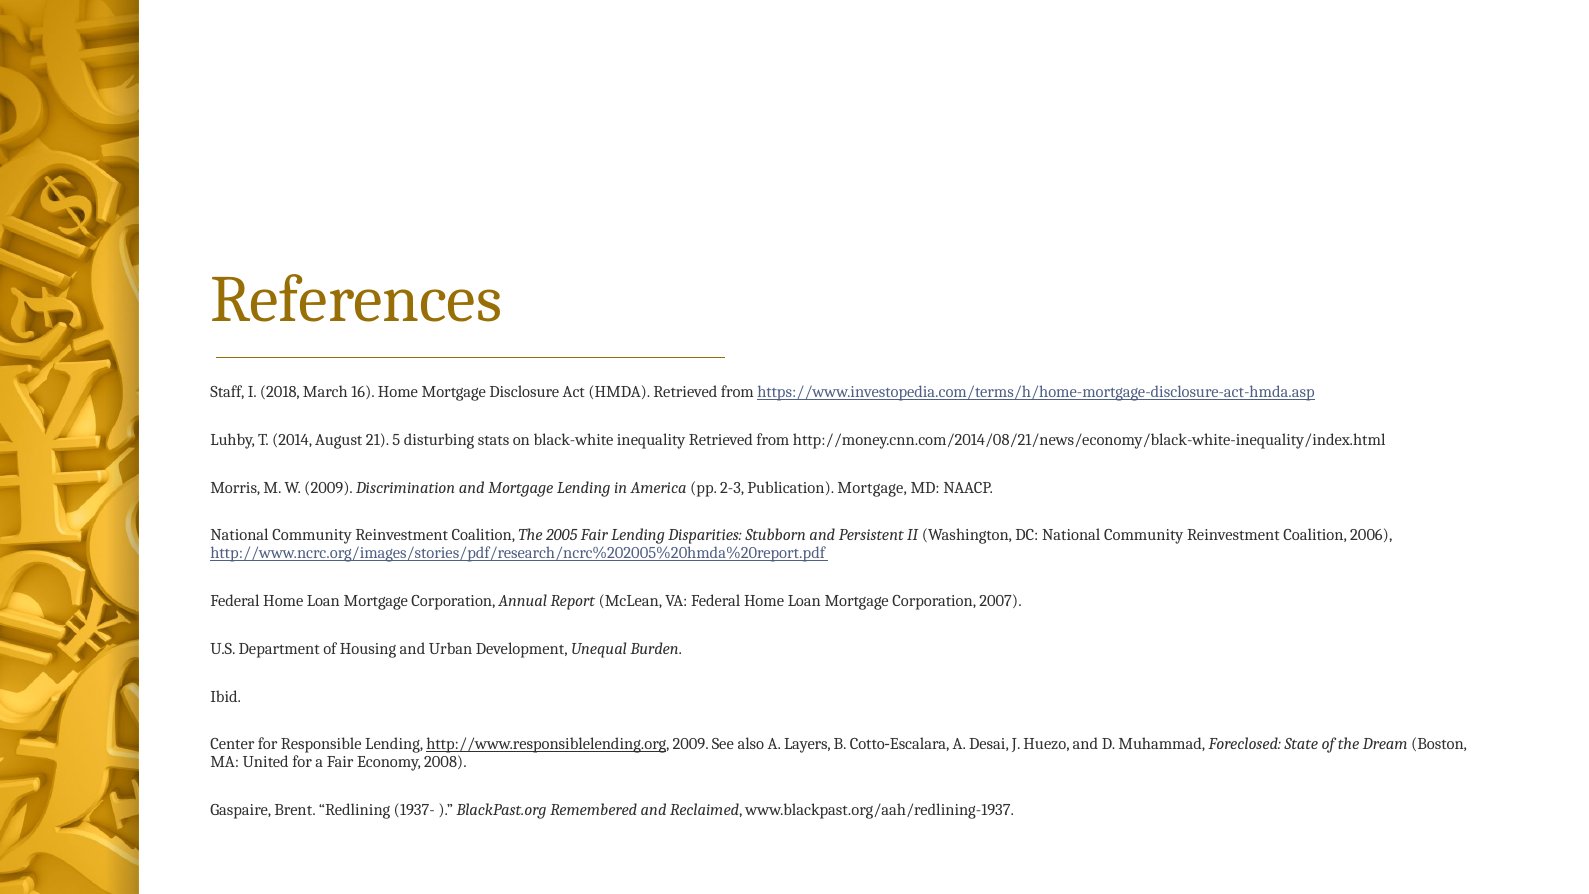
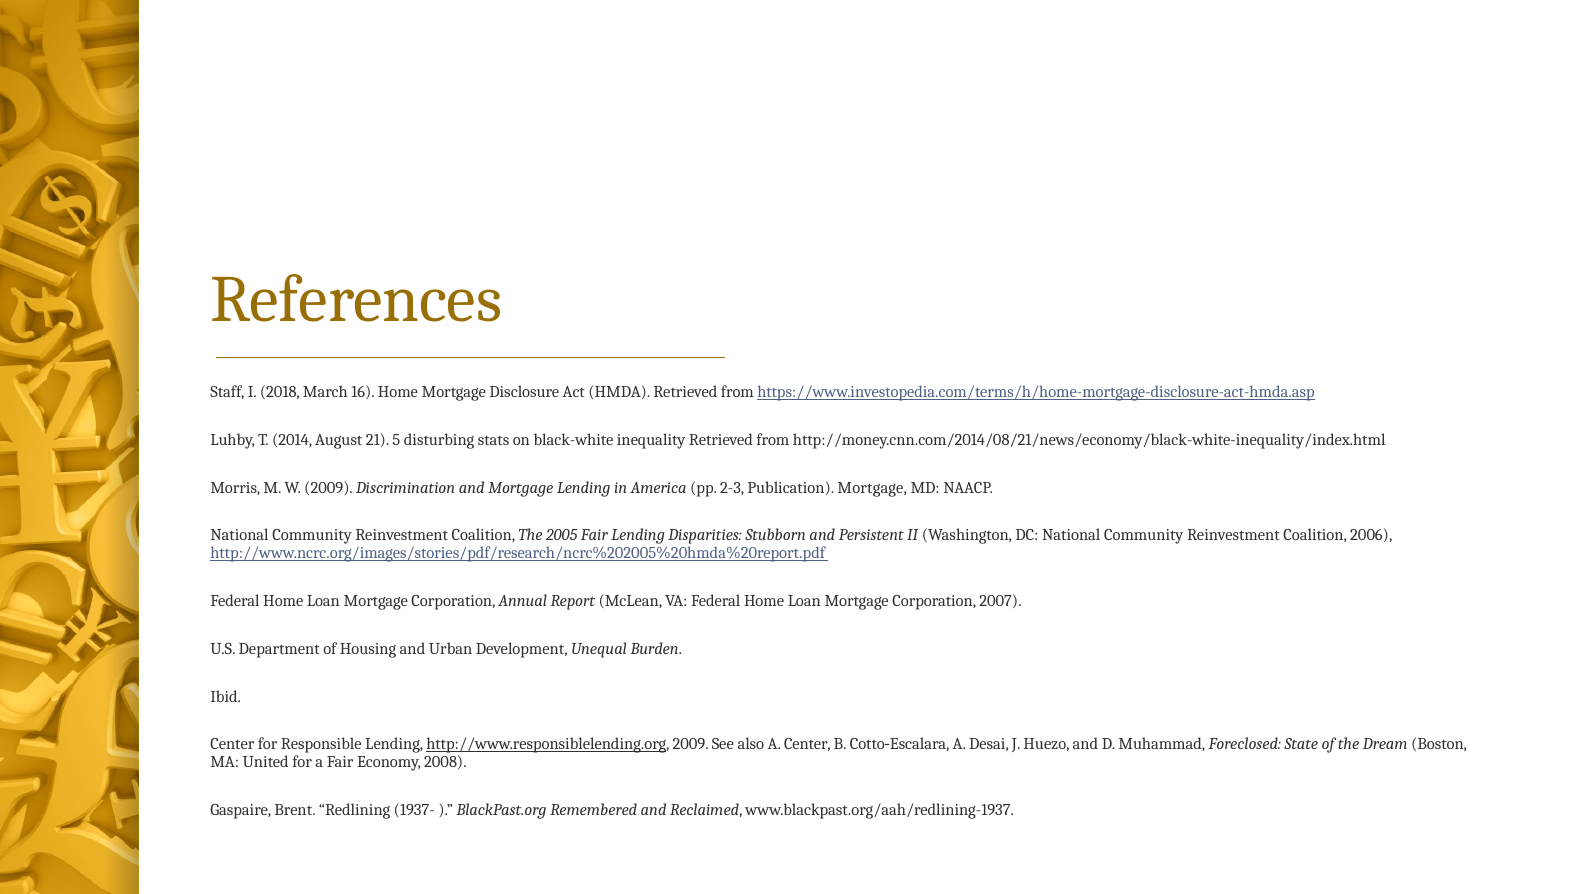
A Layers: Layers -> Center
